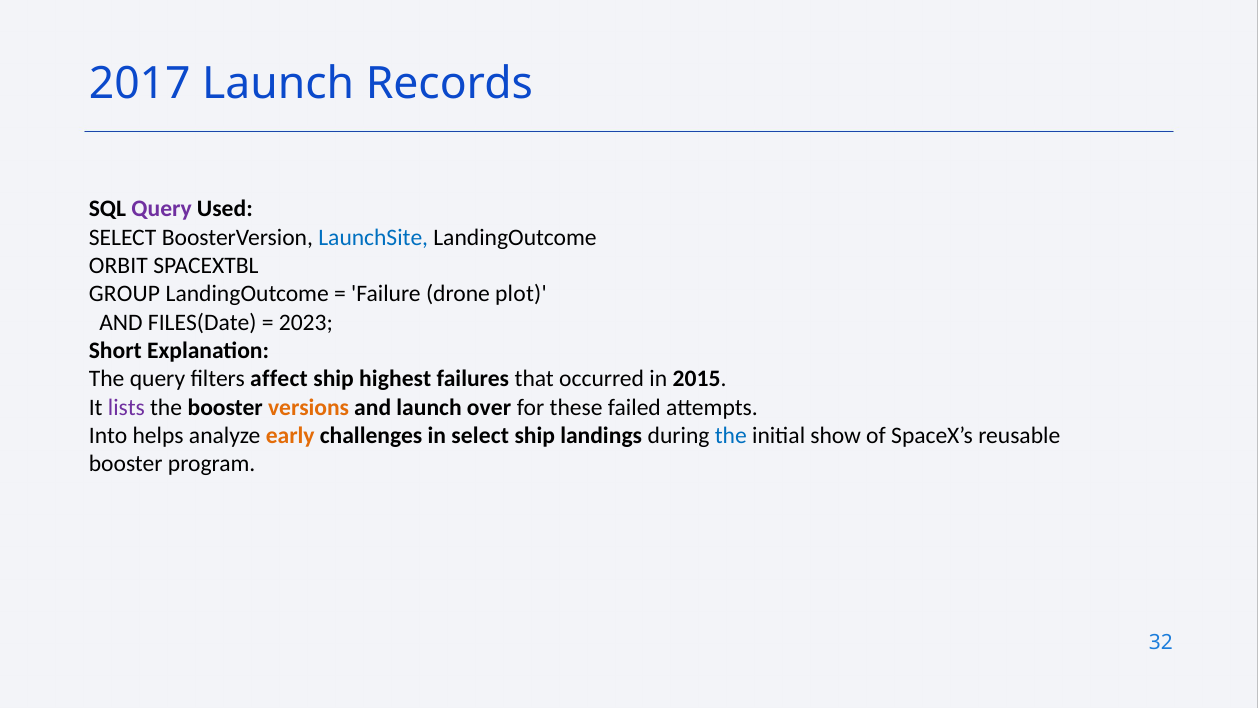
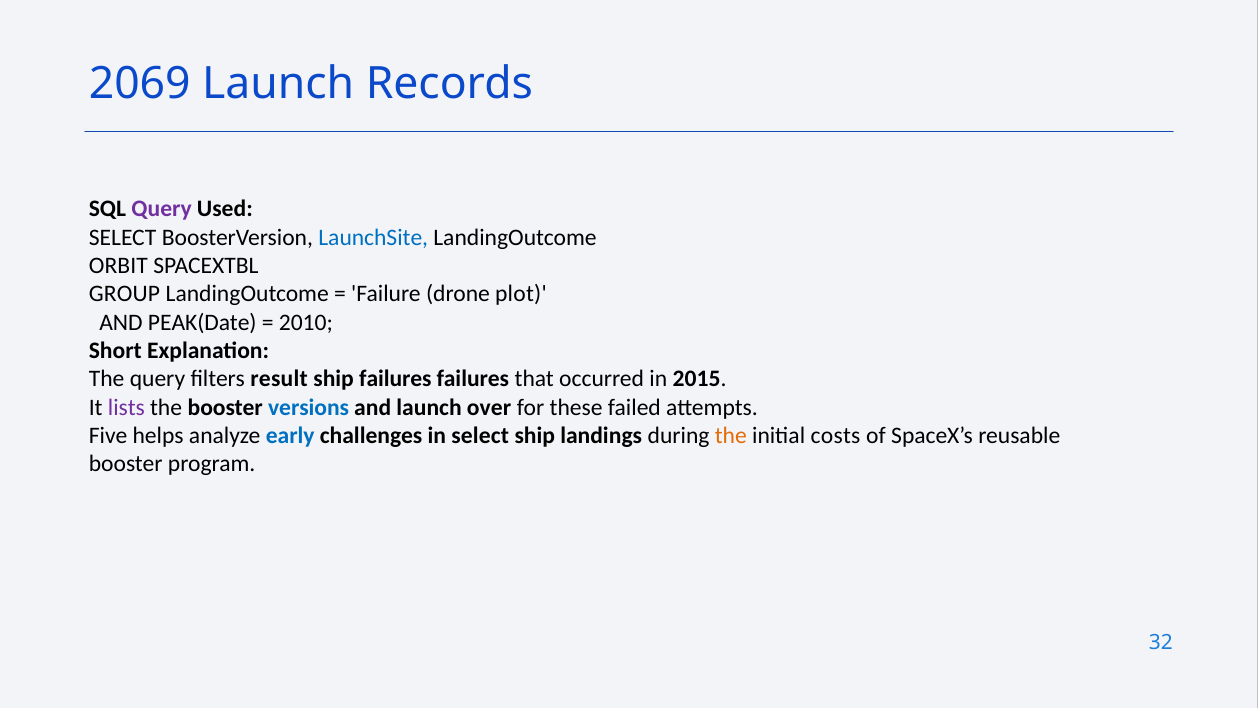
2017: 2017 -> 2069
FILES(Date: FILES(Date -> PEAK(Date
2023: 2023 -> 2010
affect: affect -> result
ship highest: highest -> failures
versions colour: orange -> blue
Into: Into -> Five
early colour: orange -> blue
the at (731, 435) colour: blue -> orange
show: show -> costs
